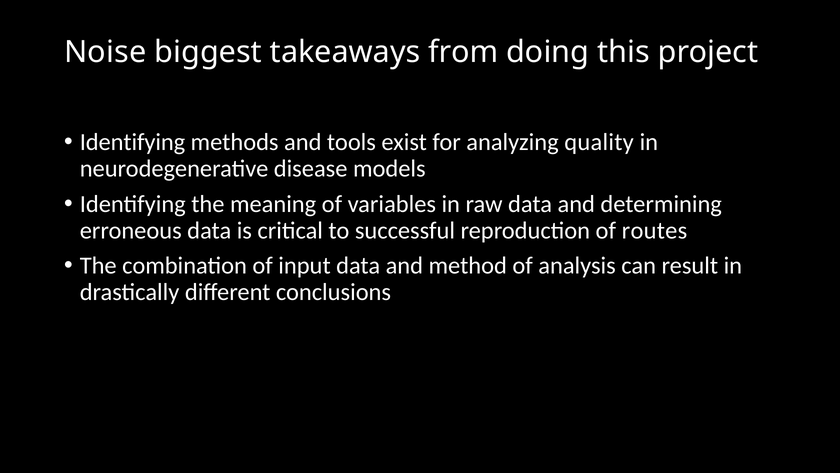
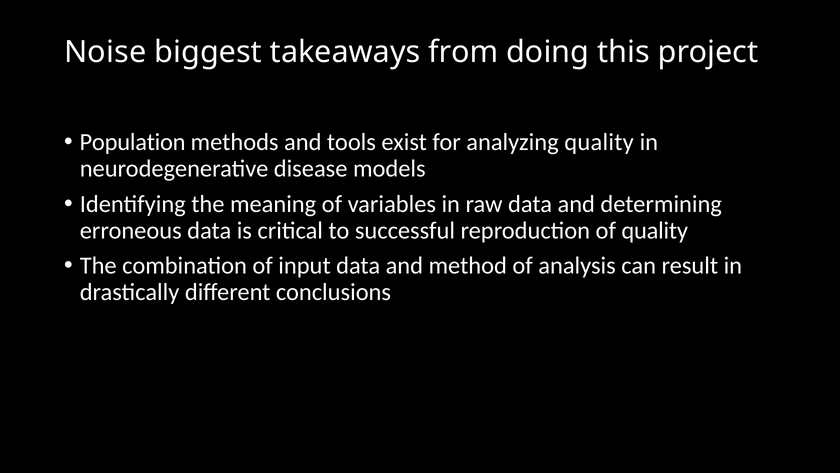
Identifying at (133, 142): Identifying -> Population
of routes: routes -> quality
